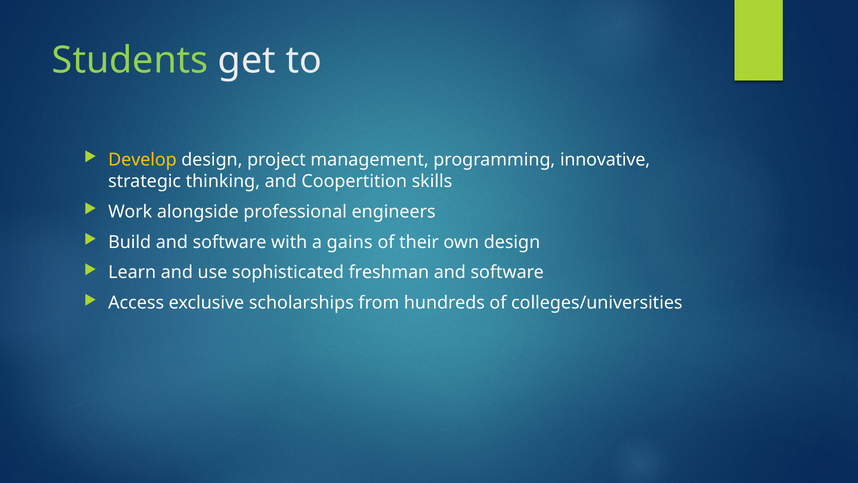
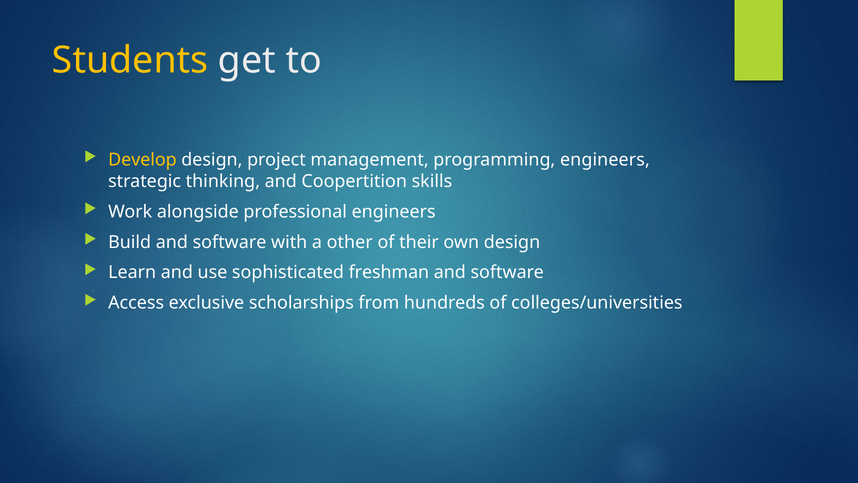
Students colour: light green -> yellow
programming innovative: innovative -> engineers
gains: gains -> other
